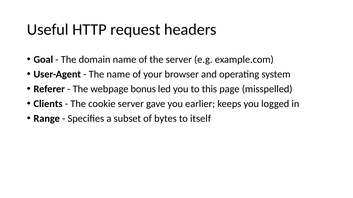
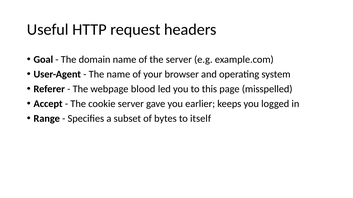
bonus: bonus -> blood
Clients: Clients -> Accept
